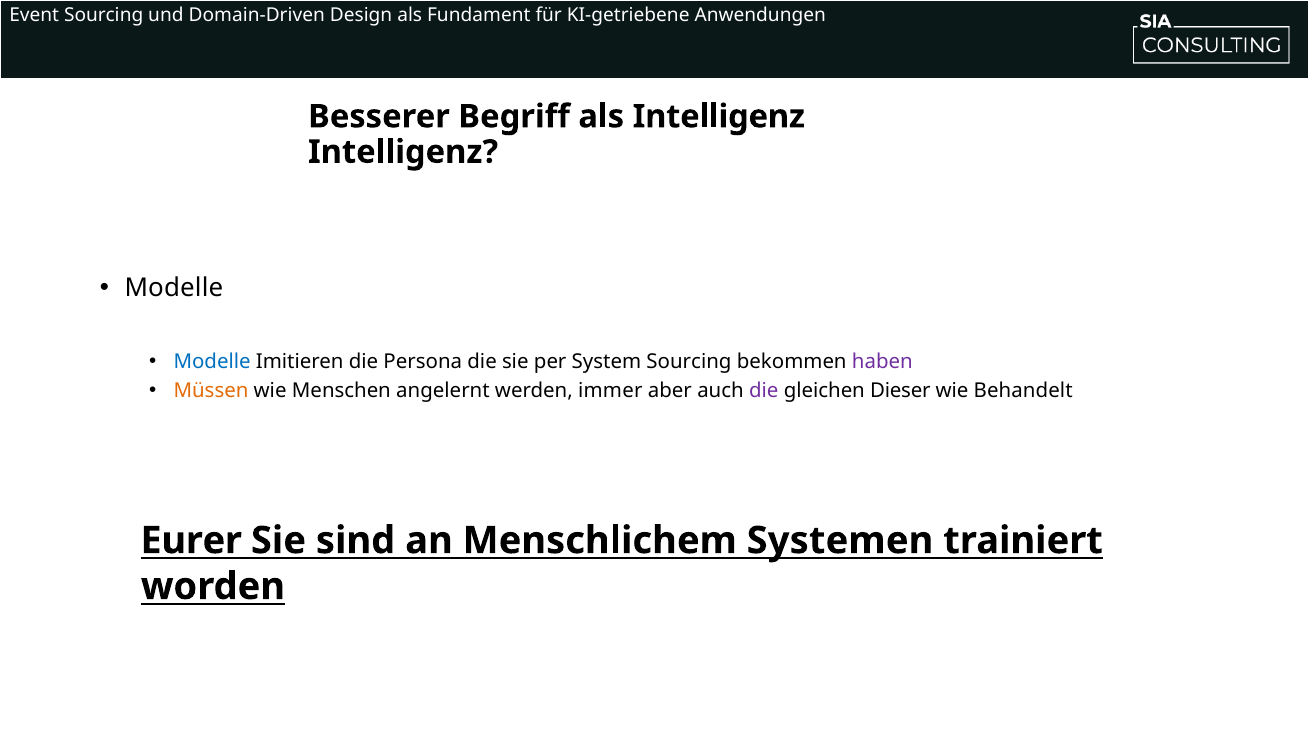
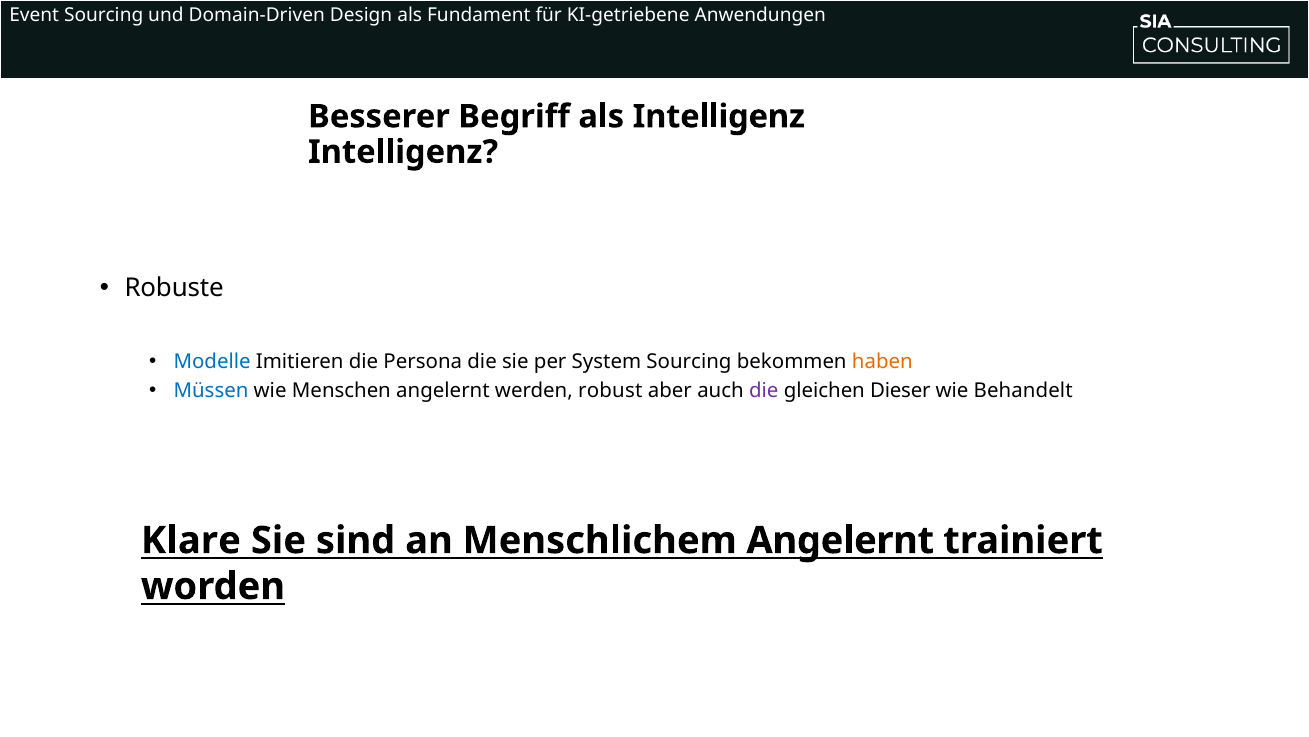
Modelle at (174, 288): Modelle -> Robuste
haben colour: purple -> orange
Müssen colour: orange -> blue
immer: immer -> robust
Eurer: Eurer -> Klare
Menschlichem Systemen: Systemen -> Angelernt
